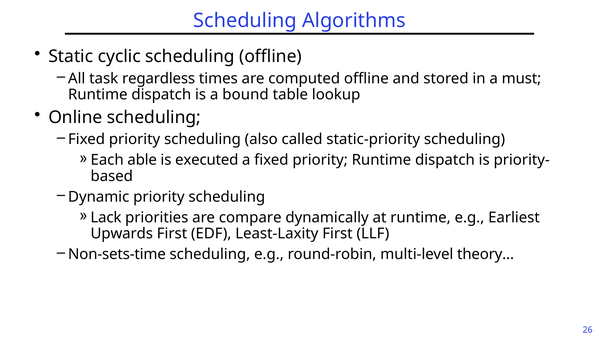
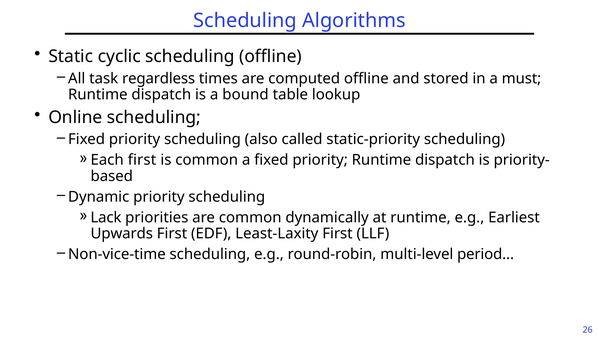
Each able: able -> first
is executed: executed -> common
are compare: compare -> common
Non-sets-time: Non-sets-time -> Non-vice-time
theory…: theory… -> period…
